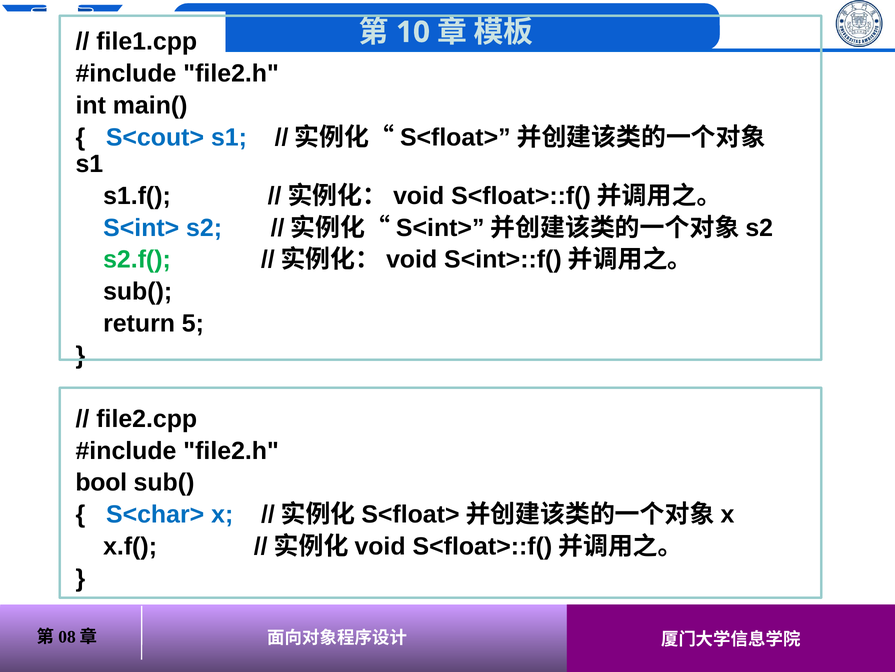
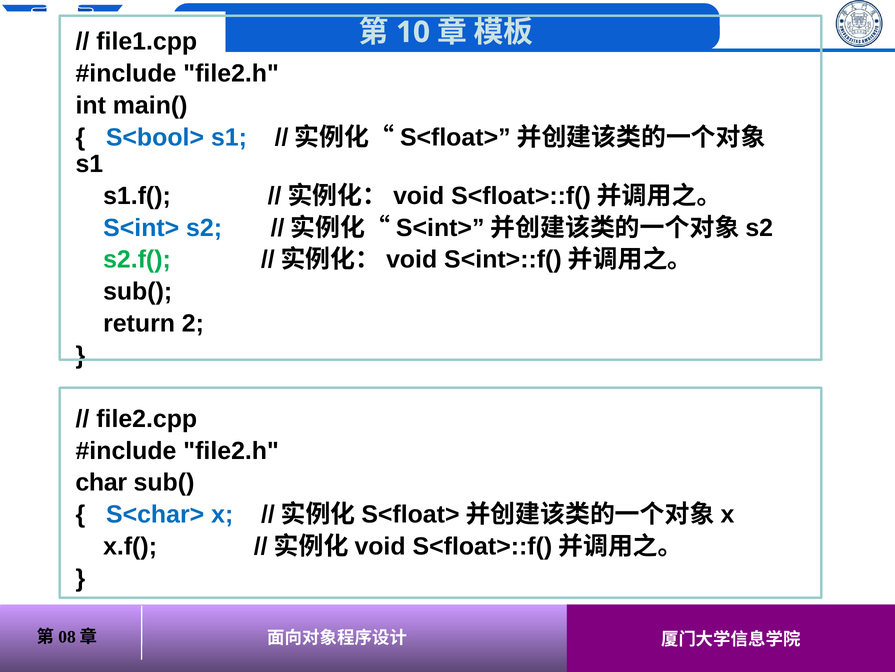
S<cout>: S<cout> -> S<bool>
5: 5 -> 2
bool: bool -> char
